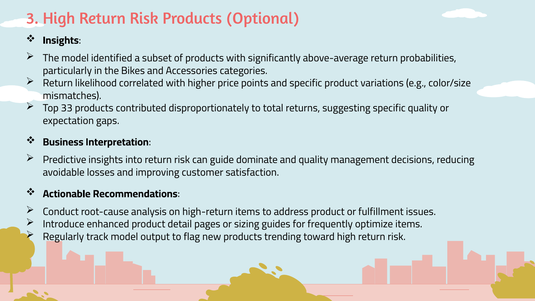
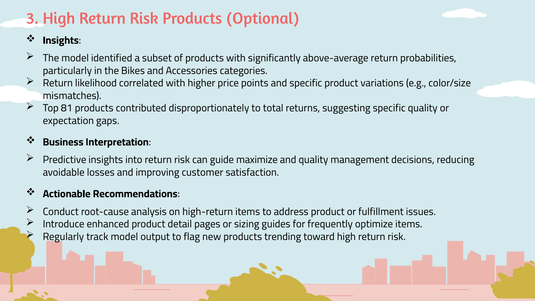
33: 33 -> 81
dominate: dominate -> maximize
